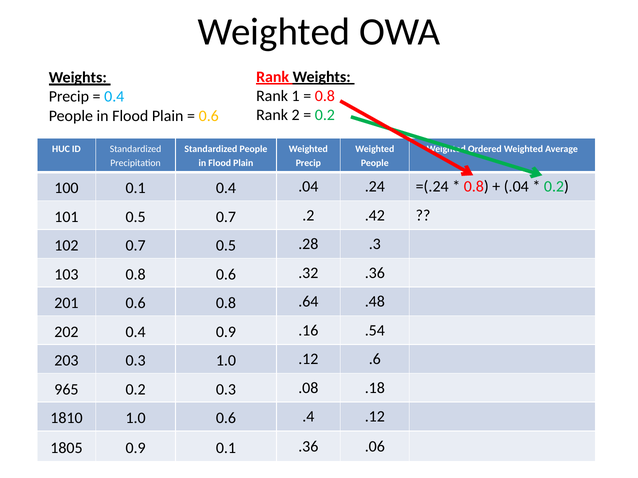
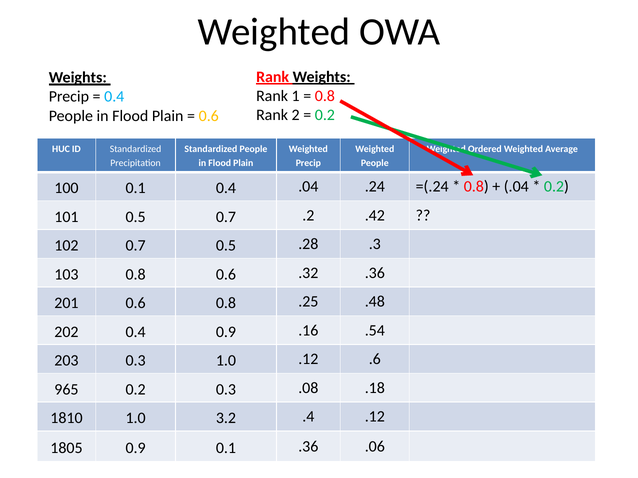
.64: .64 -> .25
1.0 0.6: 0.6 -> 3.2
